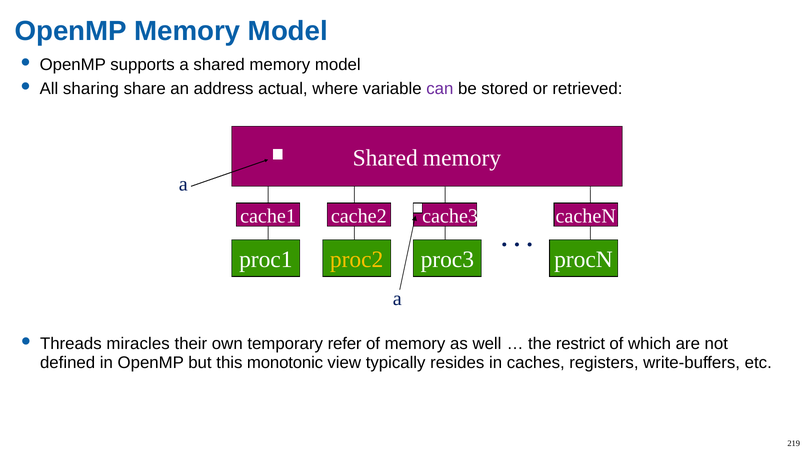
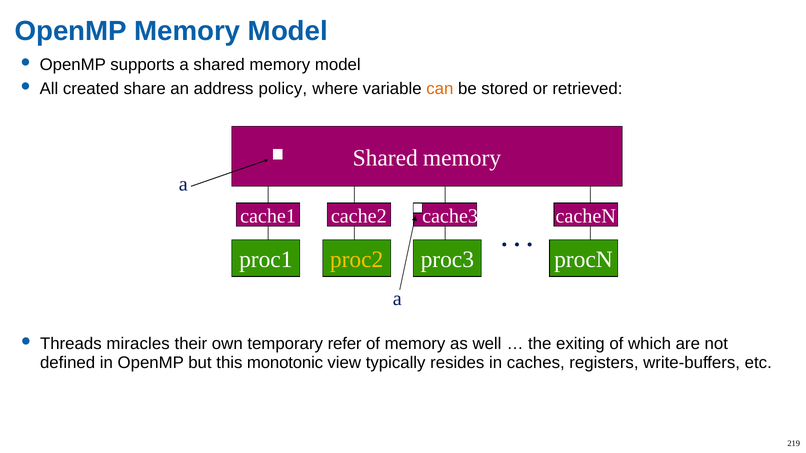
sharing: sharing -> created
actual: actual -> policy
can colour: purple -> orange
restrict: restrict -> exiting
